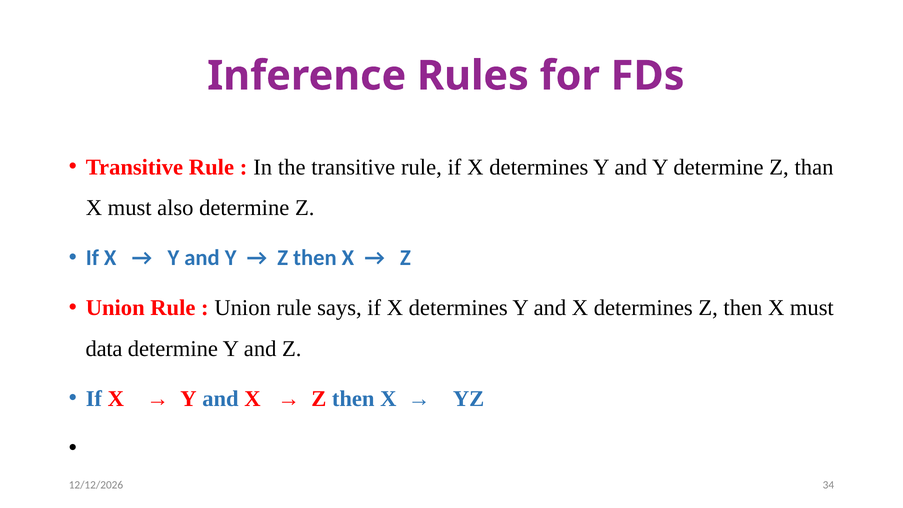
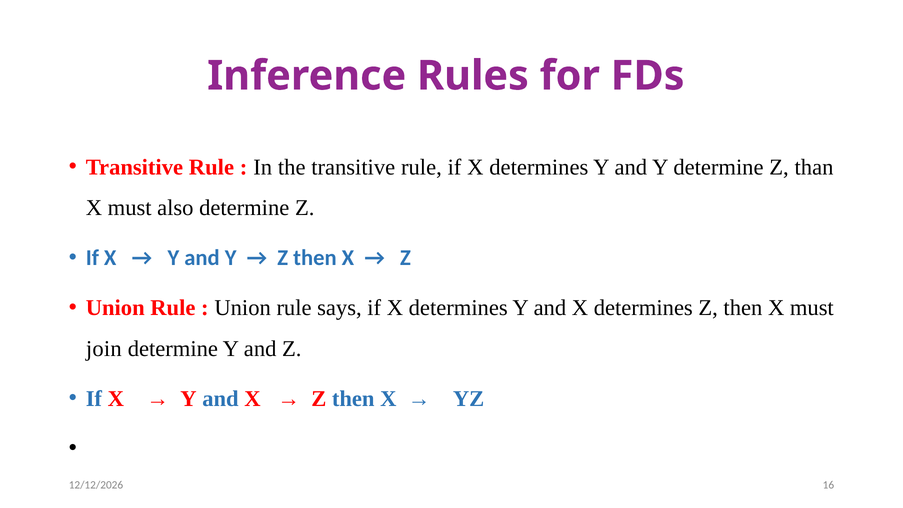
data: data -> join
34: 34 -> 16
